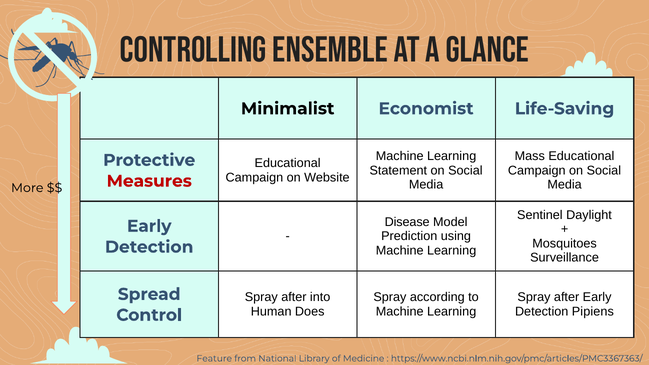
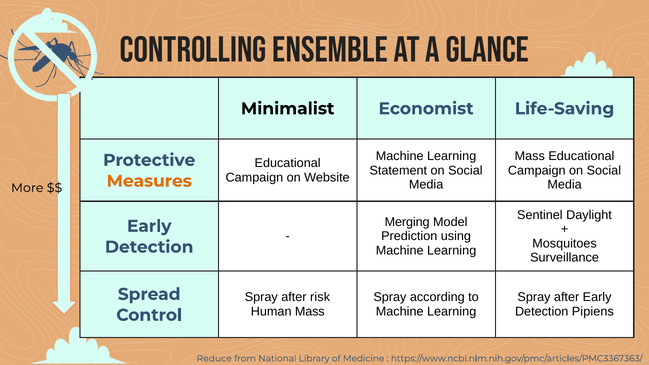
Measures colour: red -> orange
Disease: Disease -> Merging
into: into -> risk
Human Does: Does -> Mass
Feature: Feature -> Reduce
